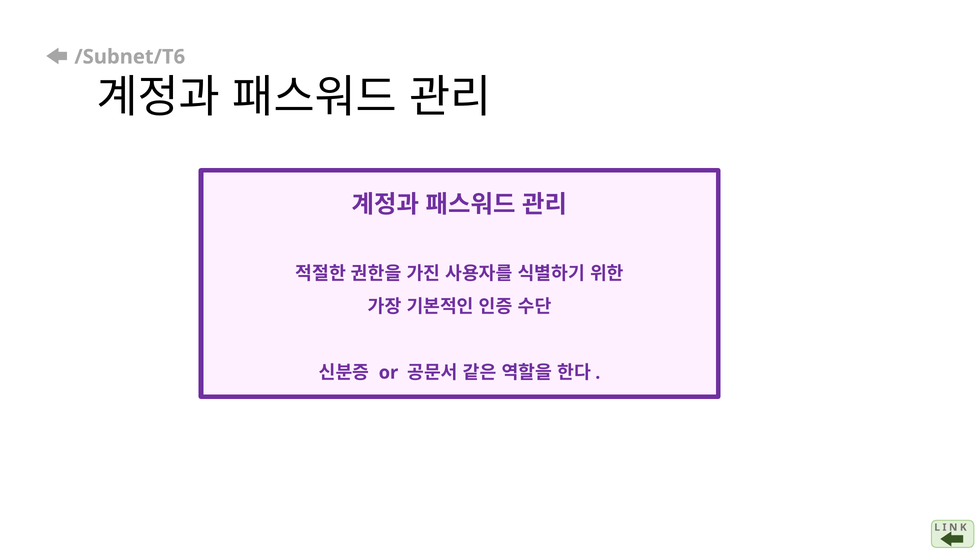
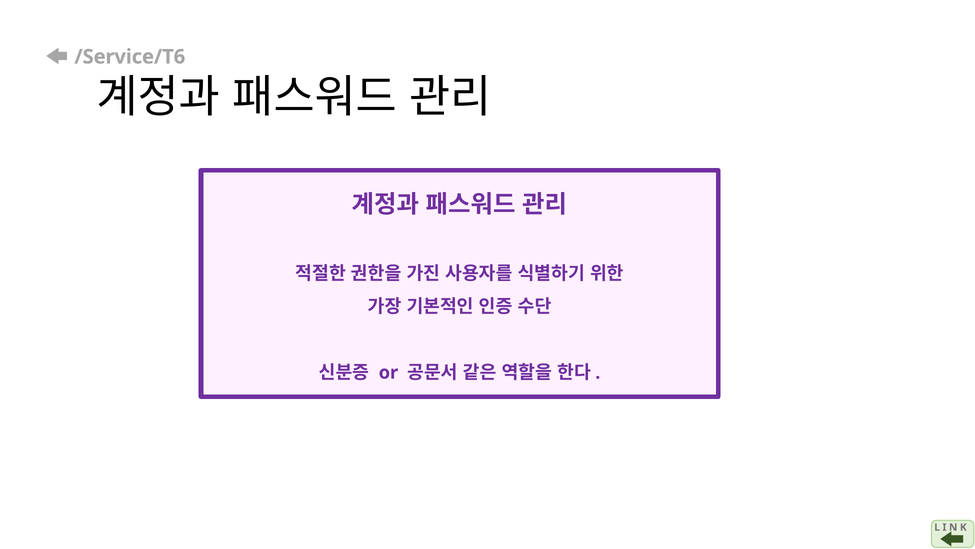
/Subnet/T6: /Subnet/T6 -> /Service/T6
